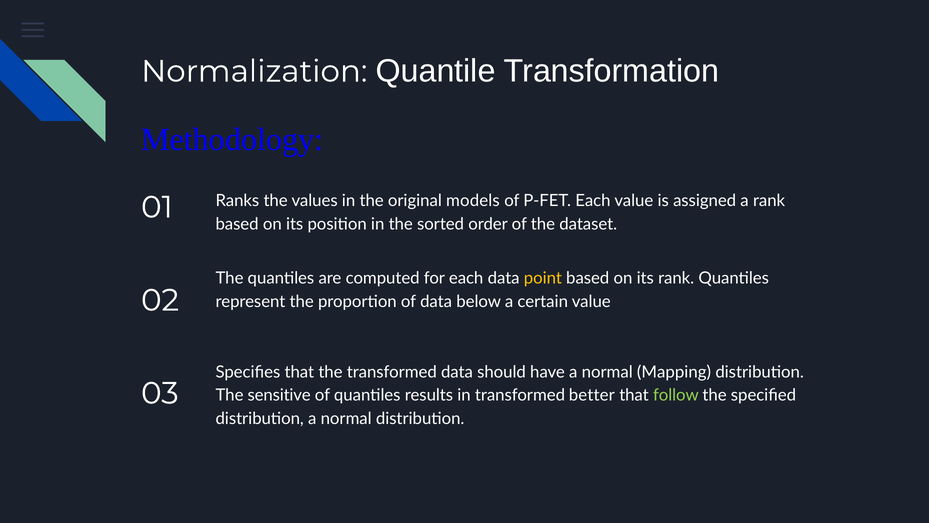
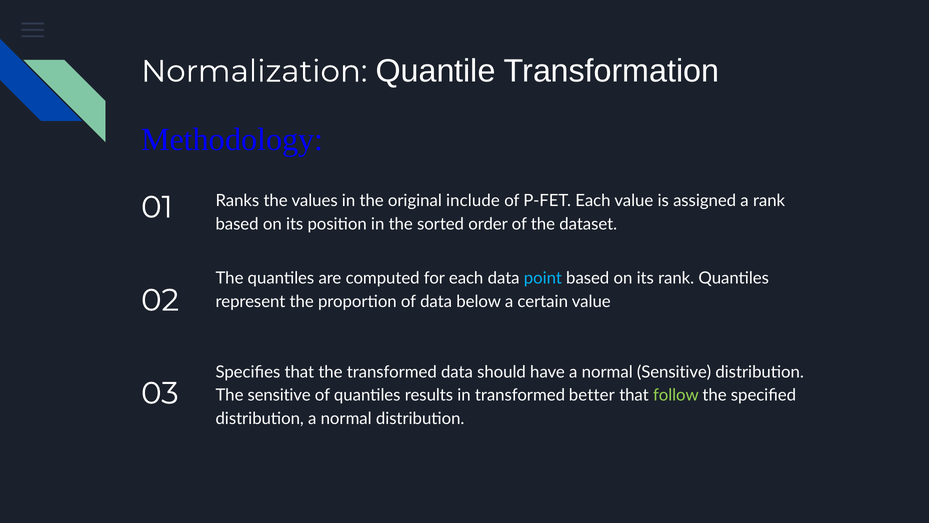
models: models -> include
point colour: yellow -> light blue
normal Mapping: Mapping -> Sensitive
